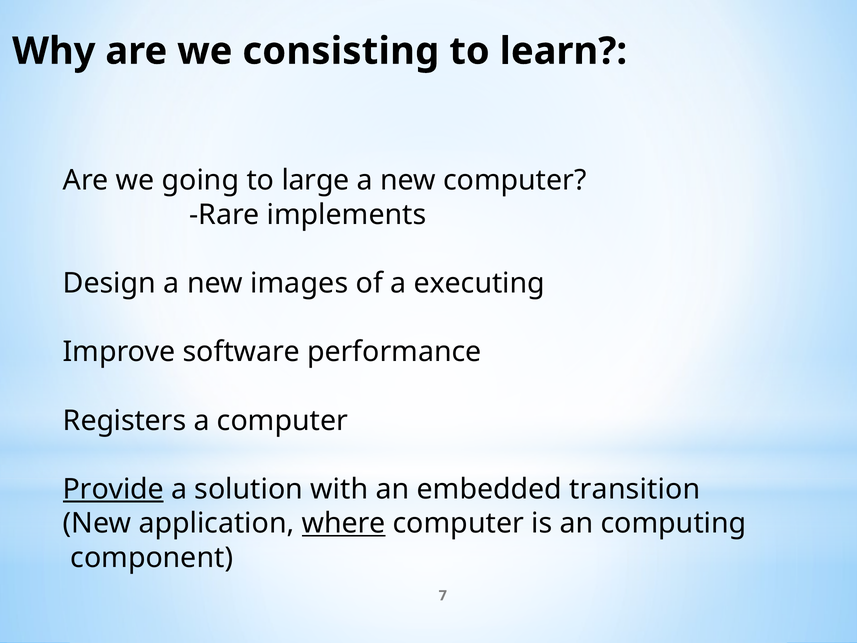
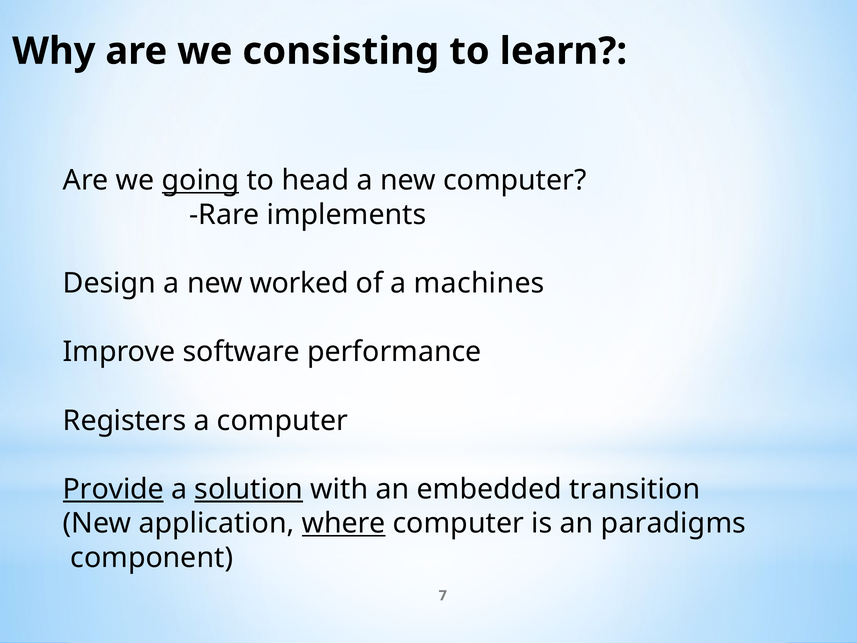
going underline: none -> present
large: large -> head
images: images -> worked
executing: executing -> machines
solution underline: none -> present
computing: computing -> paradigms
